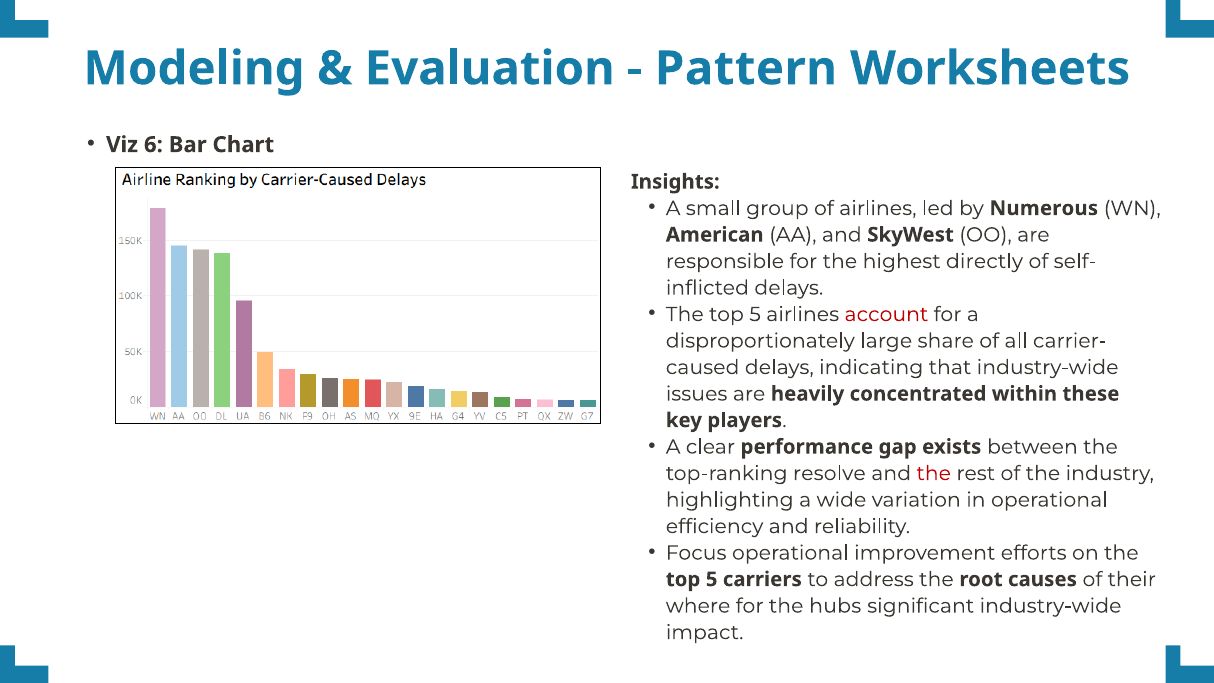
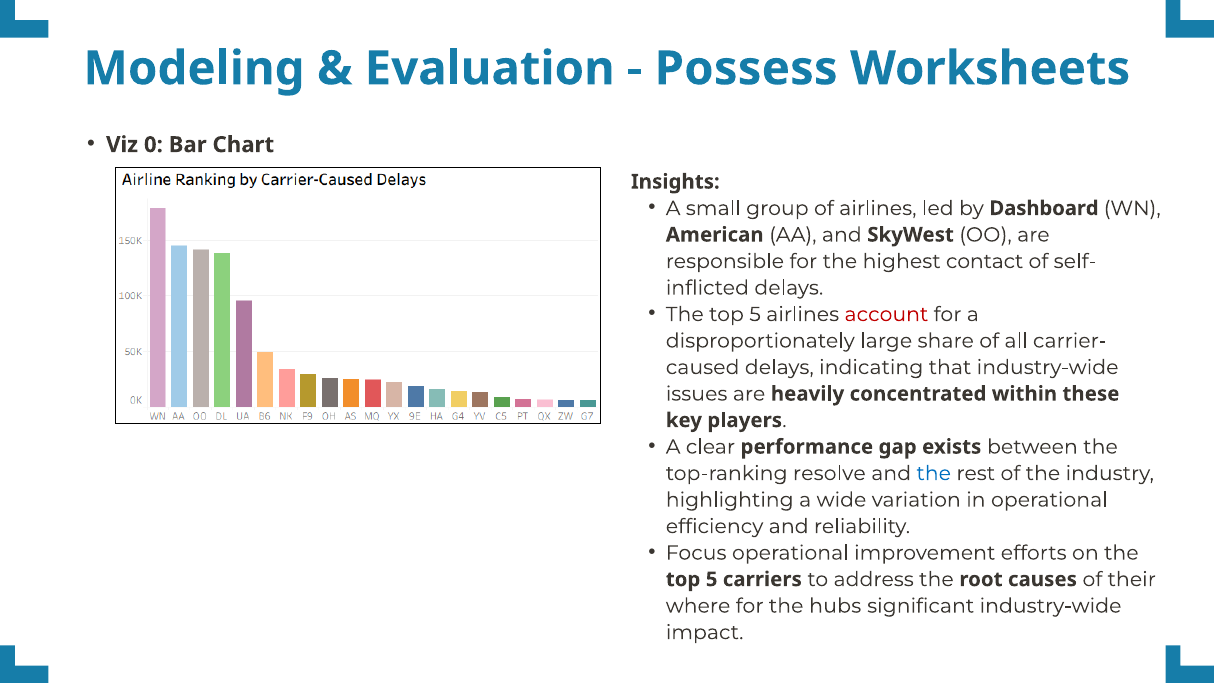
Pattern: Pattern -> Possess
6: 6 -> 0
Numerous: Numerous -> Dashboard
directly: directly -> contact
the at (934, 473) colour: red -> blue
